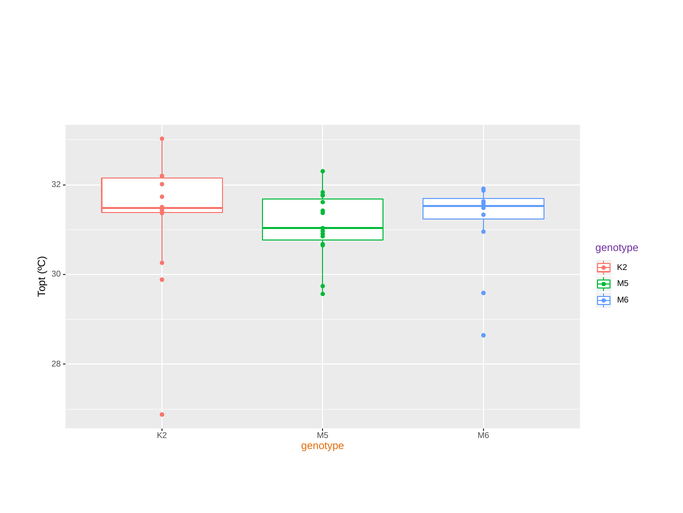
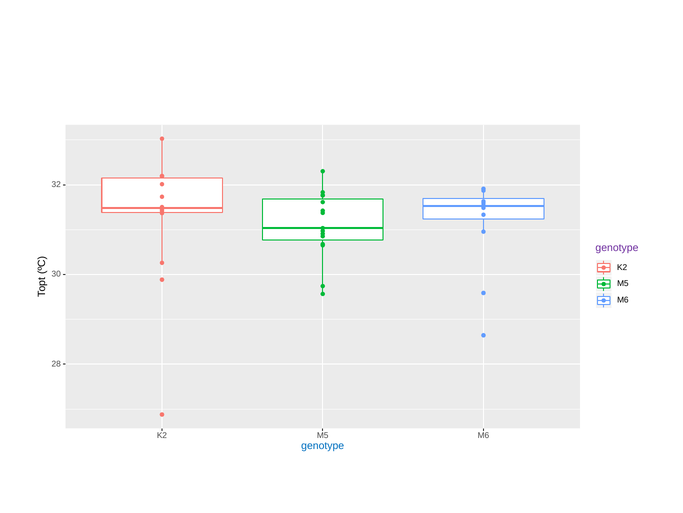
genotype at (323, 445) colour: orange -> blue
